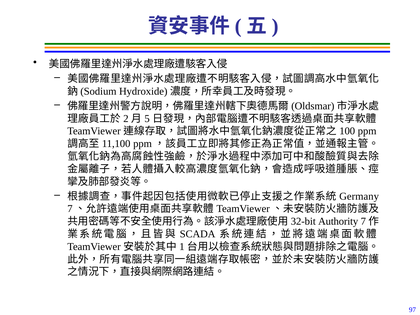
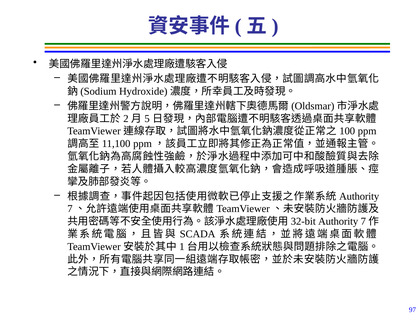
Germany at (359, 196): Germany -> Authority
